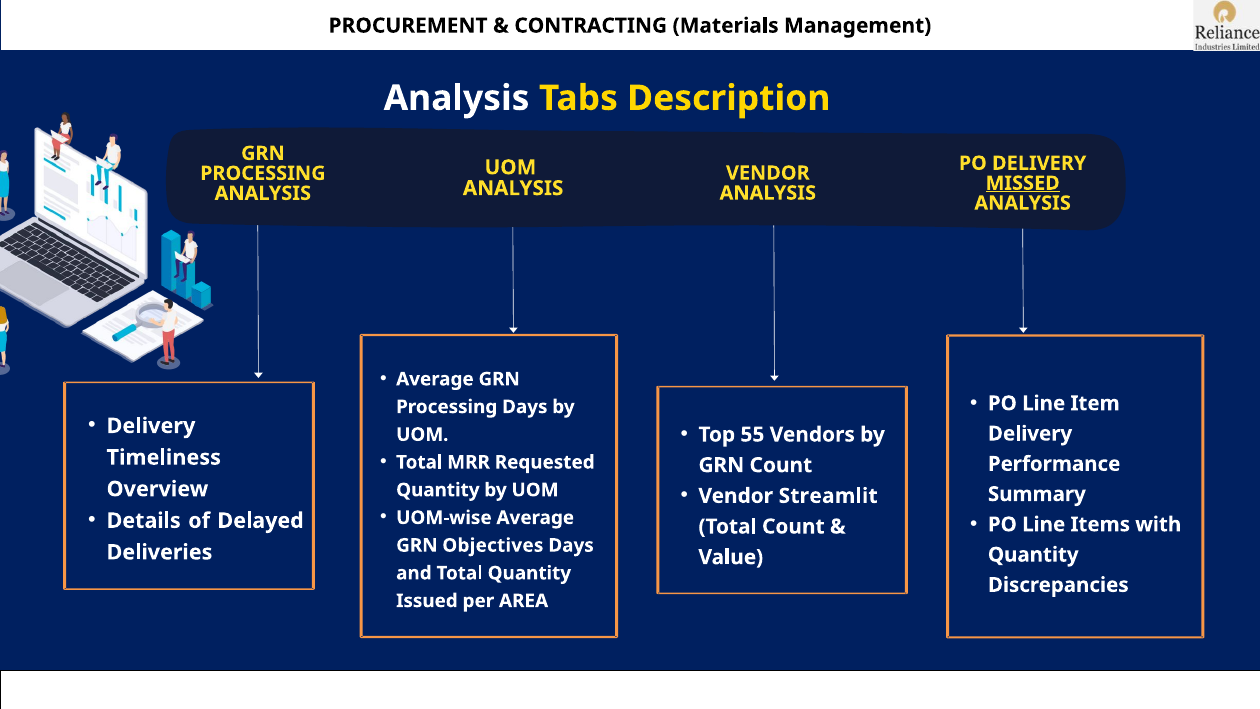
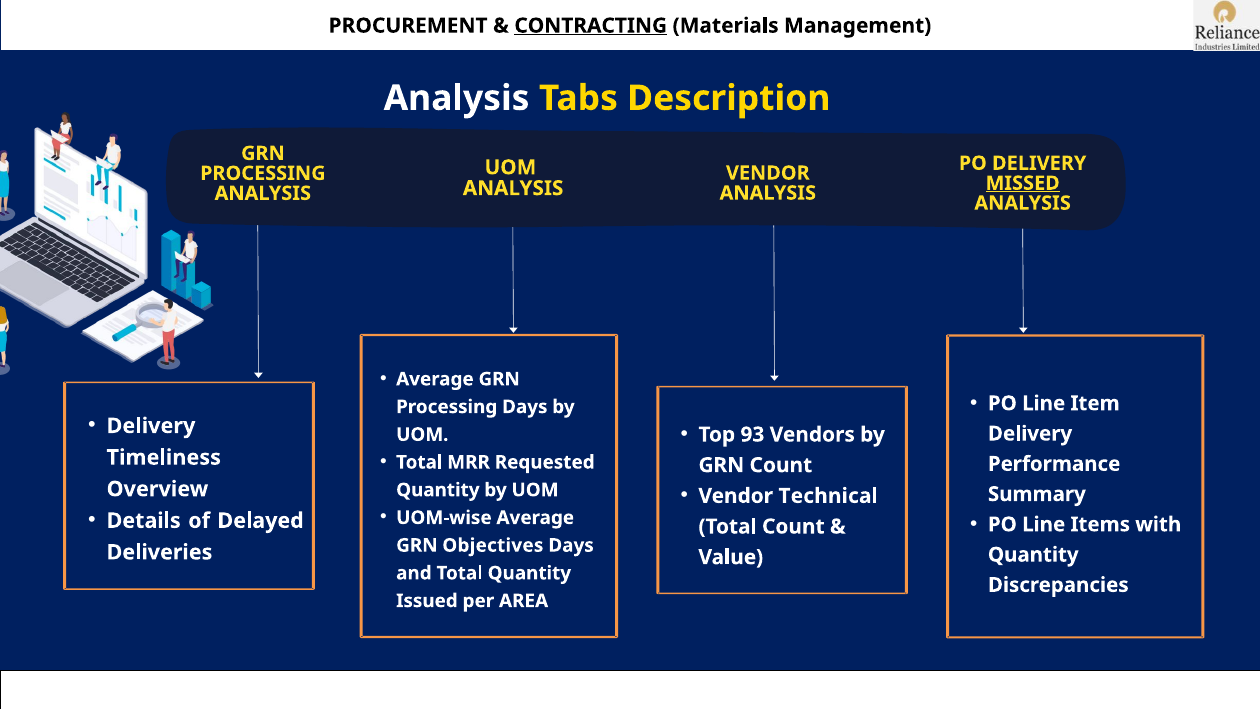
CONTRACTING underline: none -> present
55: 55 -> 93
Streamlit: Streamlit -> Technical
